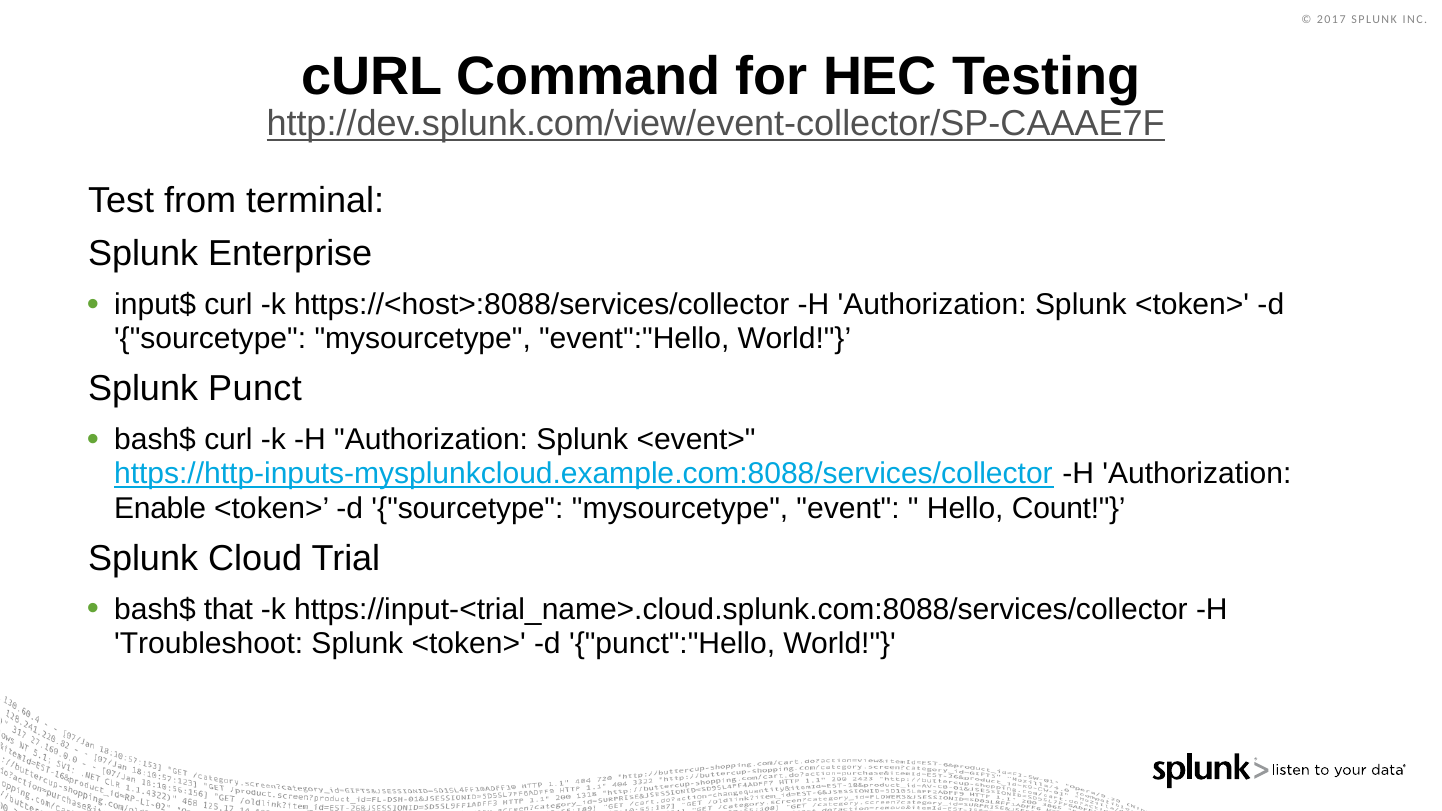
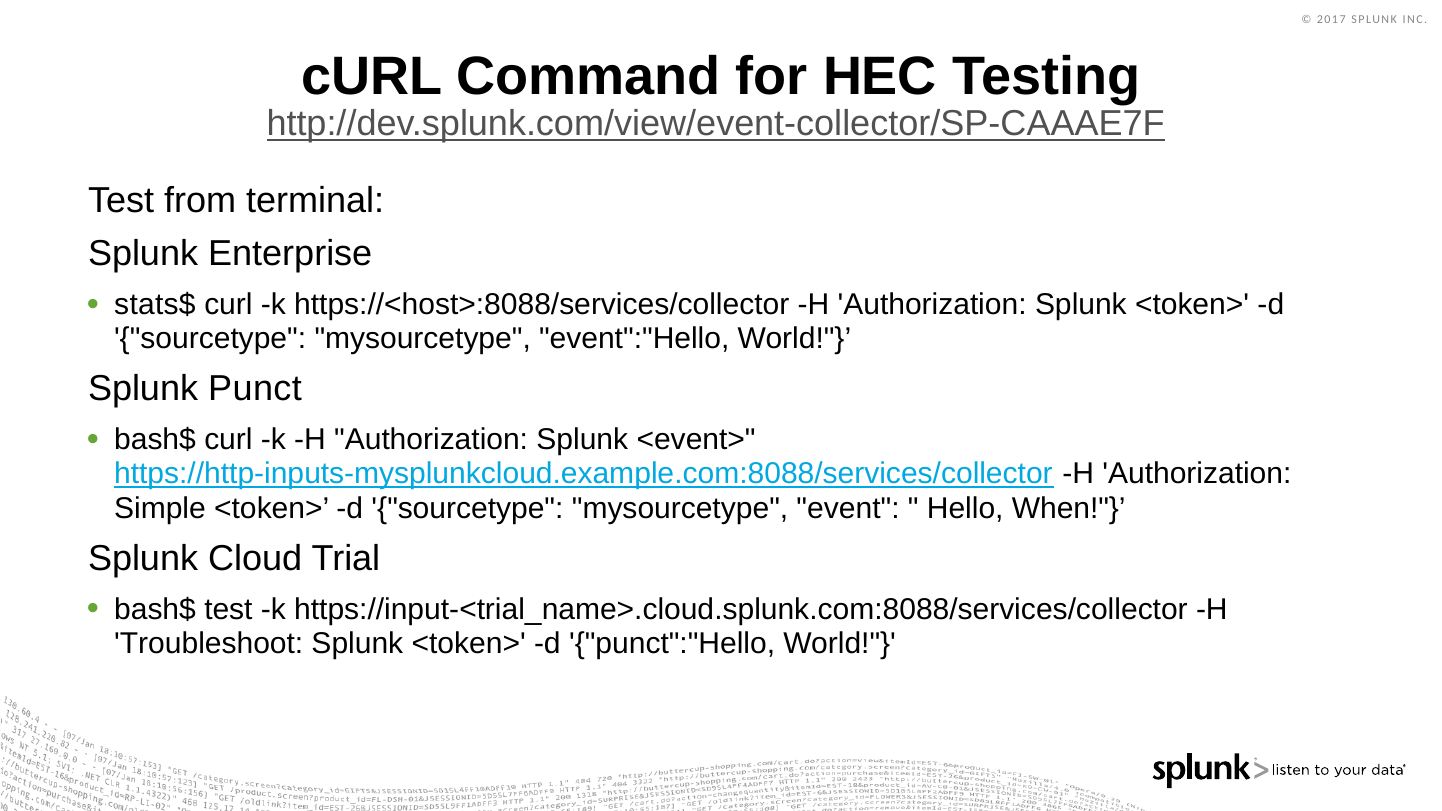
input$: input$ -> stats$
Enable: Enable -> Simple
Count: Count -> When
bash$ that: that -> test
